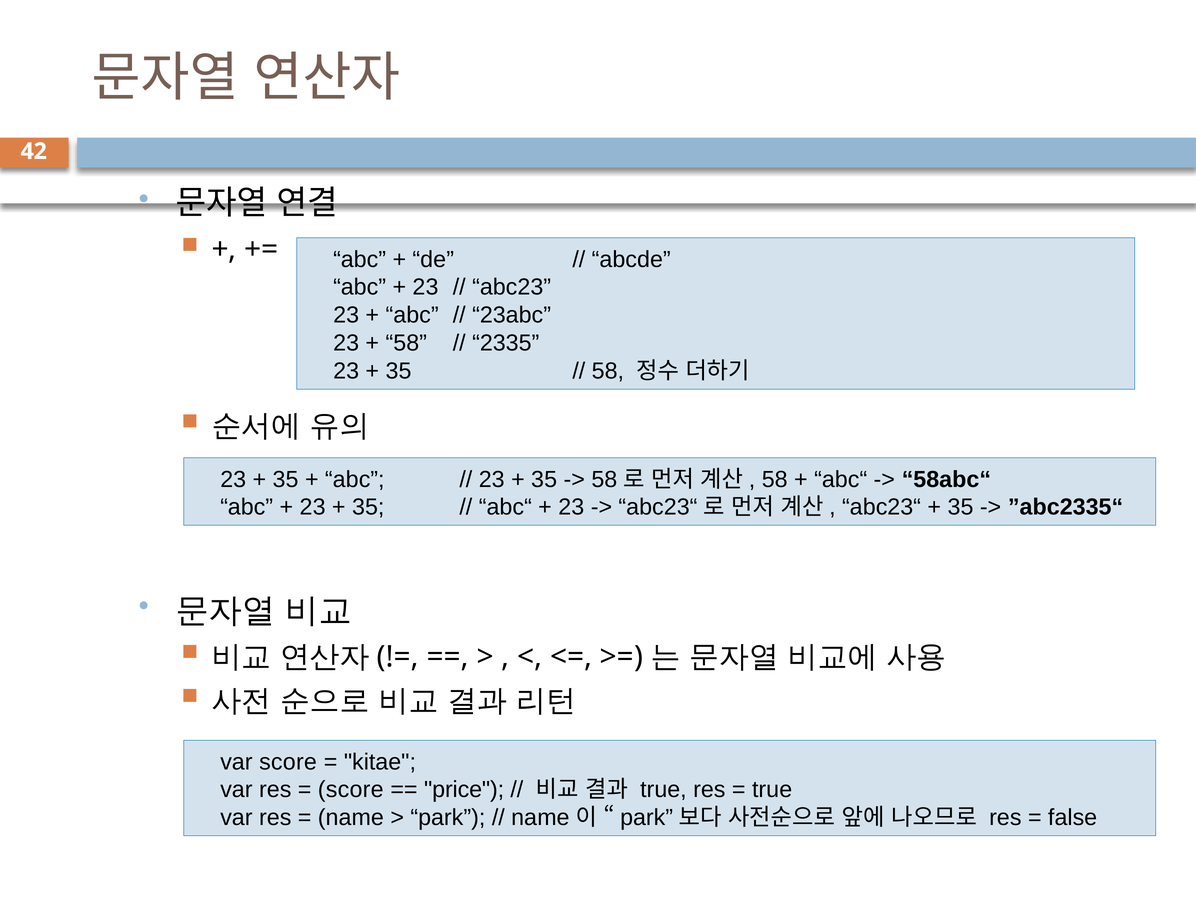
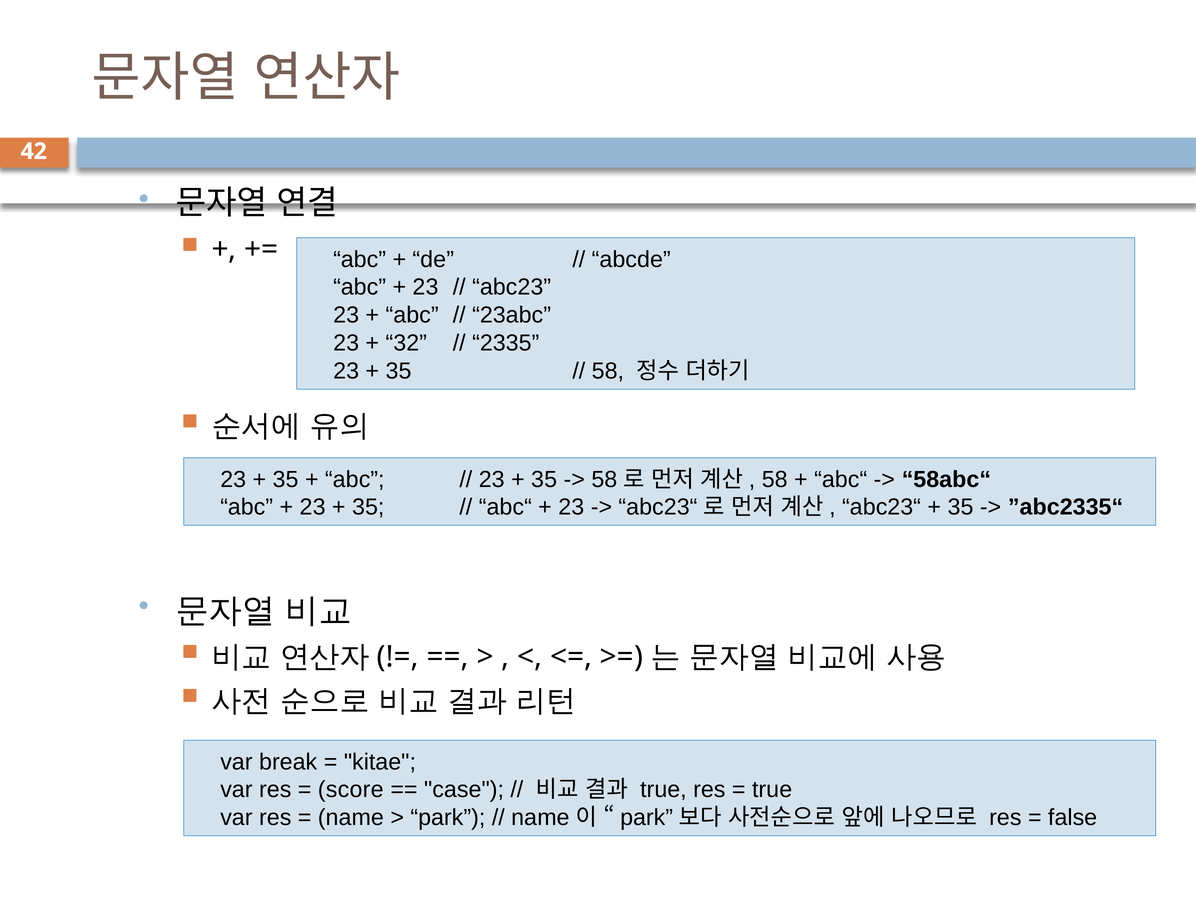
58 at (406, 343): 58 -> 32
var score: score -> break
price: price -> case
